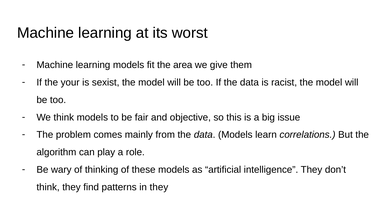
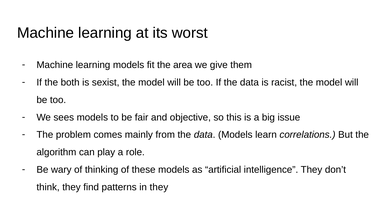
your: your -> both
We think: think -> sees
